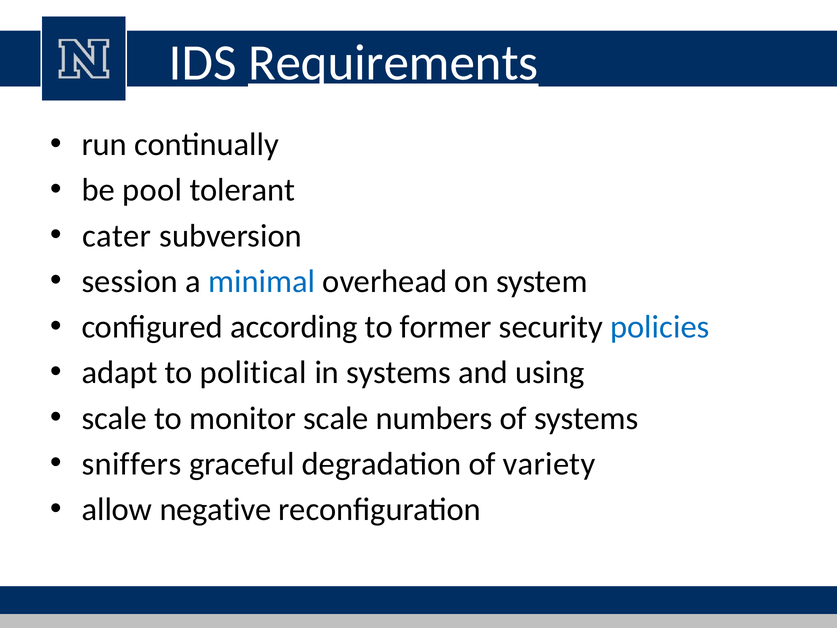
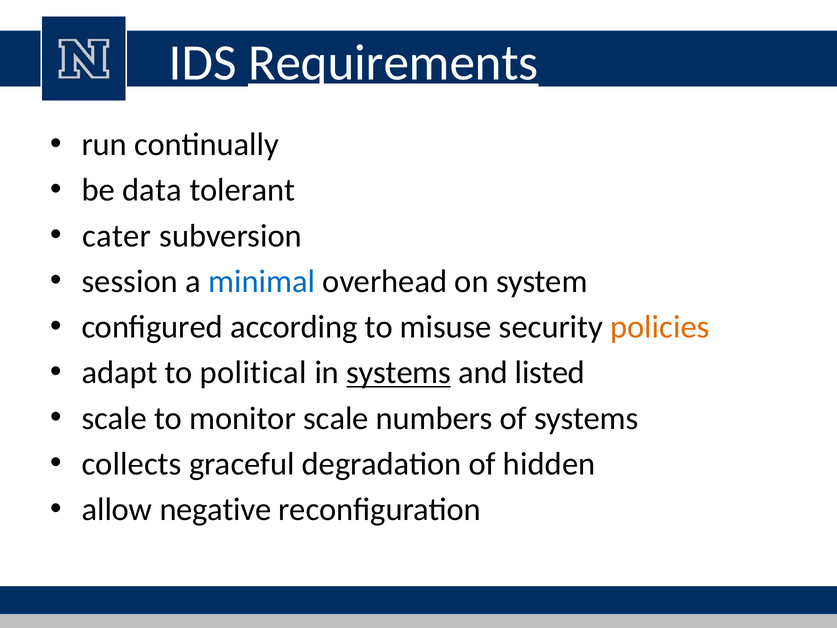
pool: pool -> data
former: former -> misuse
policies colour: blue -> orange
systems at (399, 373) underline: none -> present
using: using -> listed
sniffers: sniffers -> collects
variety: variety -> hidden
